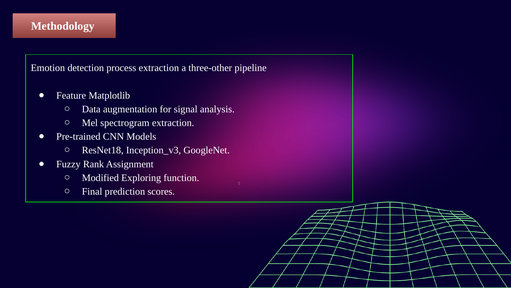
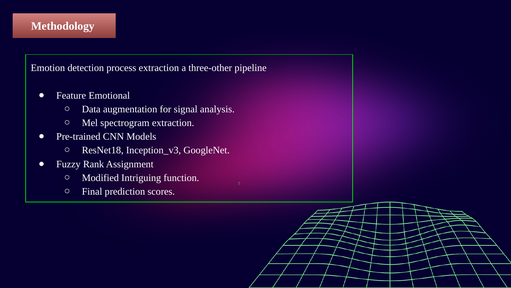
Matplotlib: Matplotlib -> Emotional
Exploring: Exploring -> Intriguing
